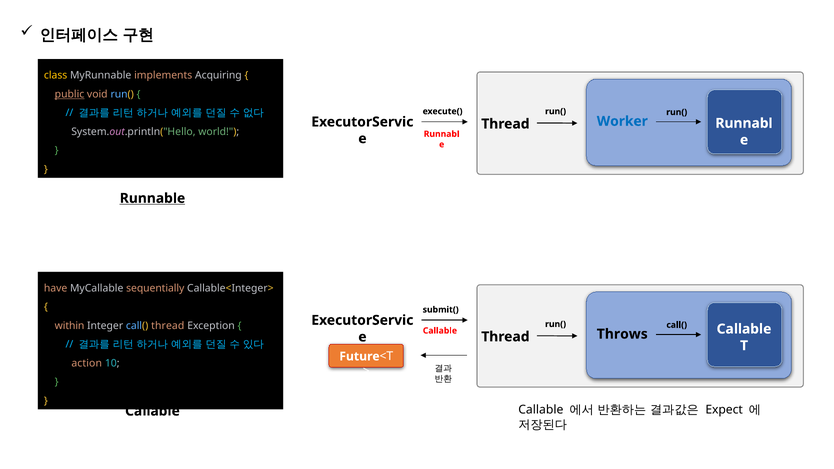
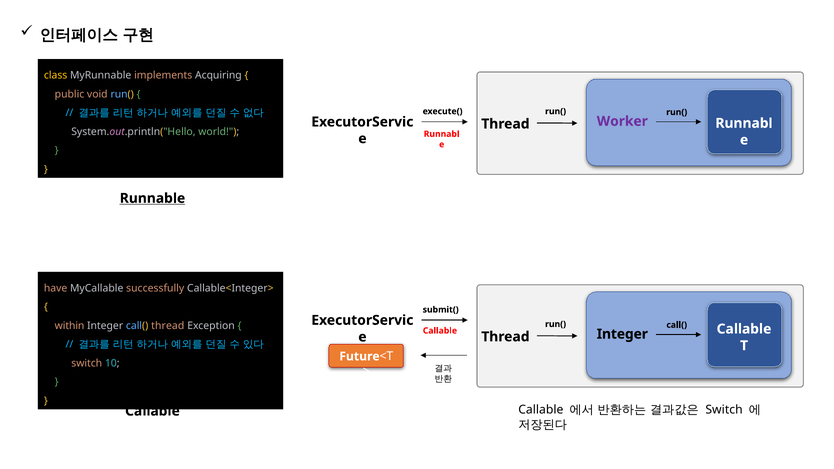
public underline: present -> none
Worker colour: blue -> purple
sequentially: sequentially -> successfully
Thread Throws: Throws -> Integer
action at (87, 363): action -> switch
Expect at (724, 410): Expect -> Switch
